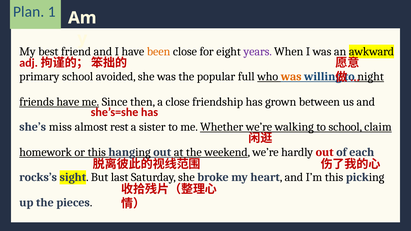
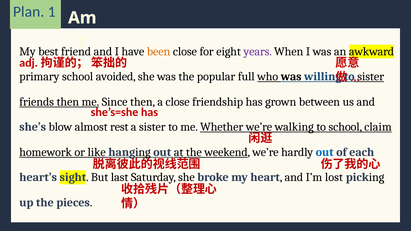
was at (291, 77) colour: orange -> black
night at (371, 77): night -> sister
friends have: have -> then
miss: miss -> blow
or this: this -> like
out at (325, 152) colour: red -> blue
rocks’s: rocks’s -> heart’s
I’m this: this -> lost
